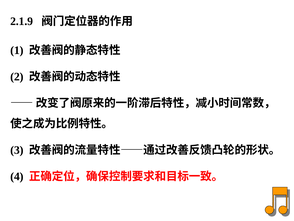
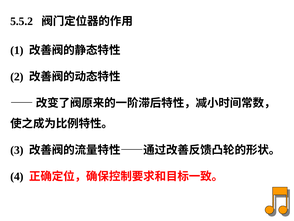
2.1.9: 2.1.9 -> 5.5.2
